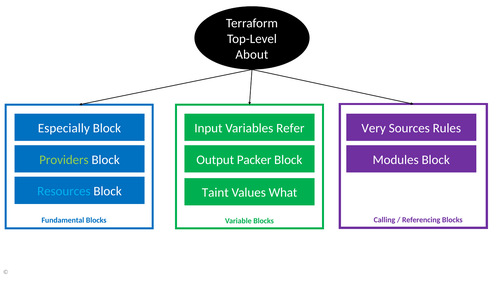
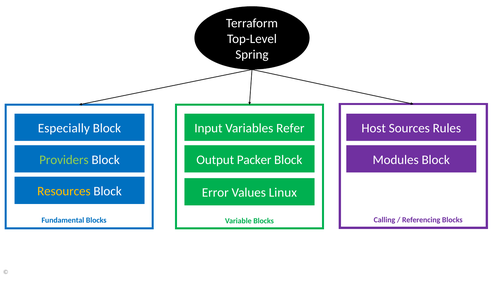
About: About -> Spring
Very: Very -> Host
Resources colour: light blue -> yellow
Taint: Taint -> Error
What: What -> Linux
